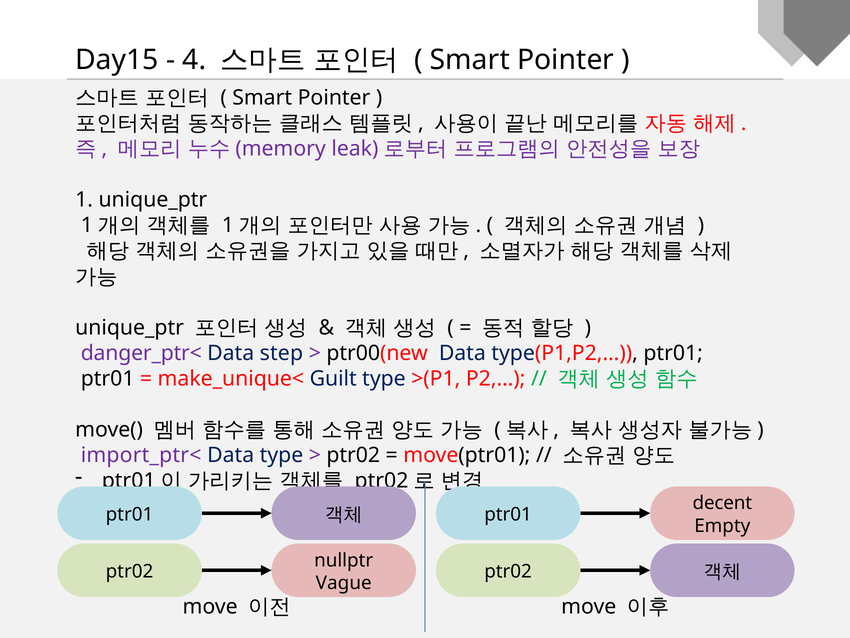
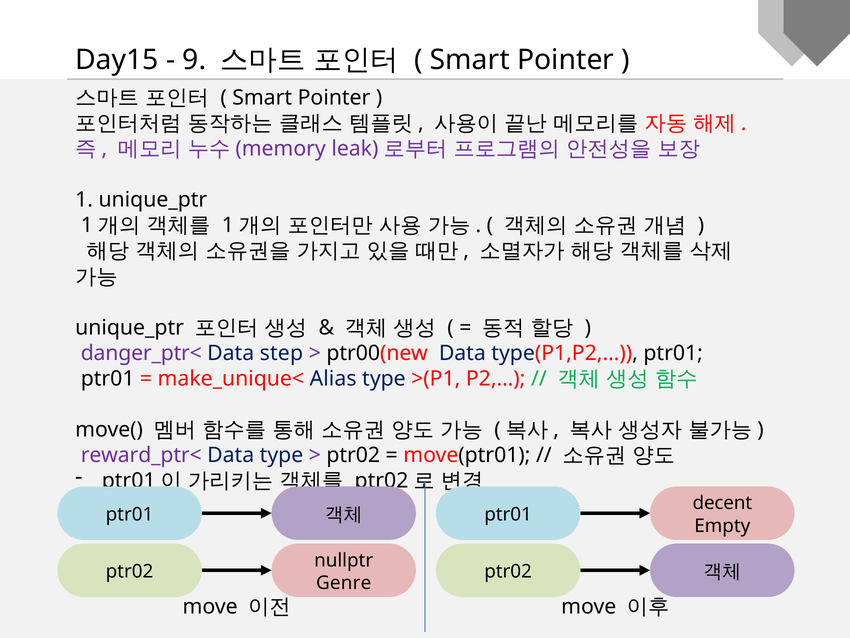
4: 4 -> 9
Guilt: Guilt -> Alias
import_ptr<: import_ptr< -> reward_ptr<
Vague: Vague -> Genre
